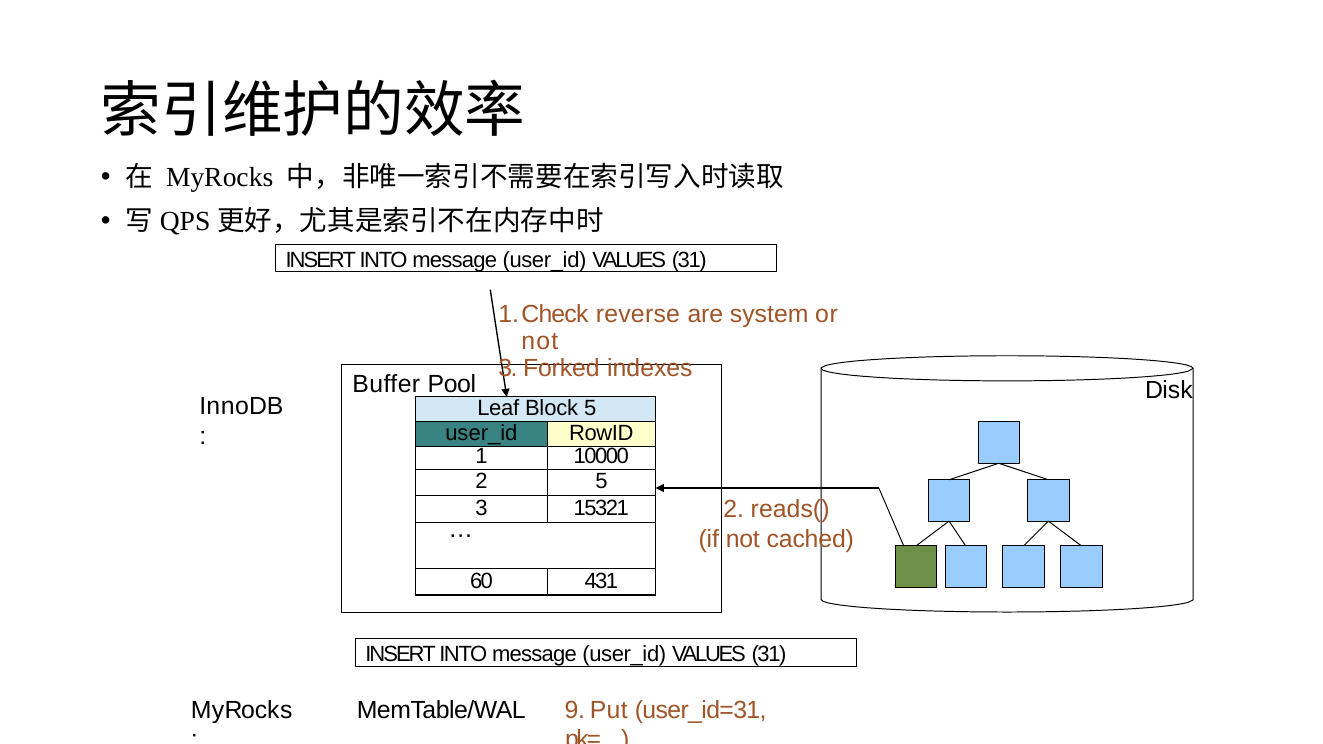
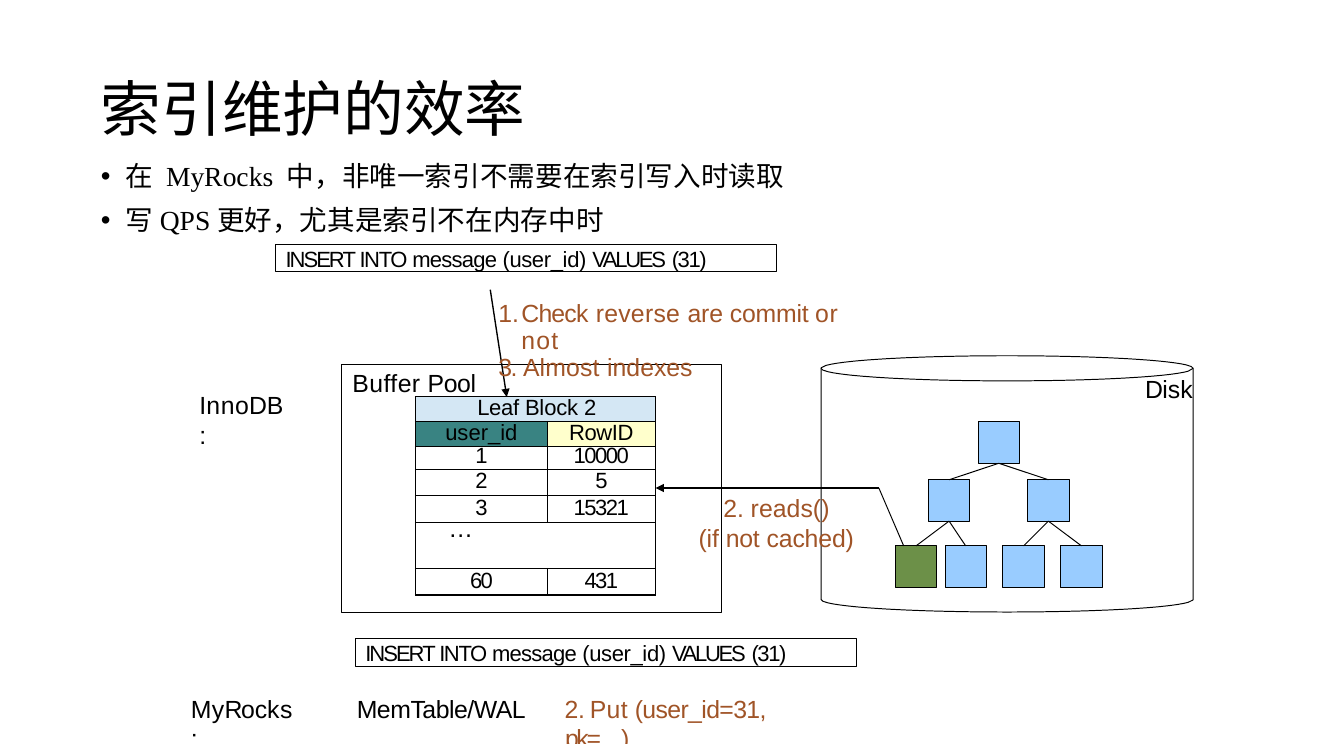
system: system -> commit
Forked: Forked -> Almost
Block 5: 5 -> 2
MemTable/WAL 9: 9 -> 2
